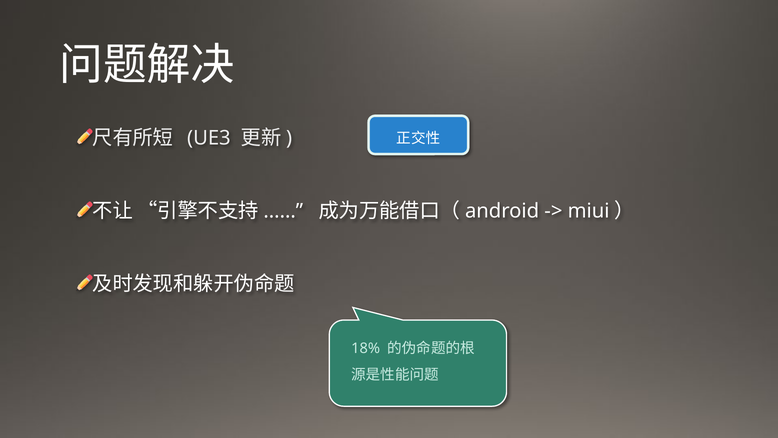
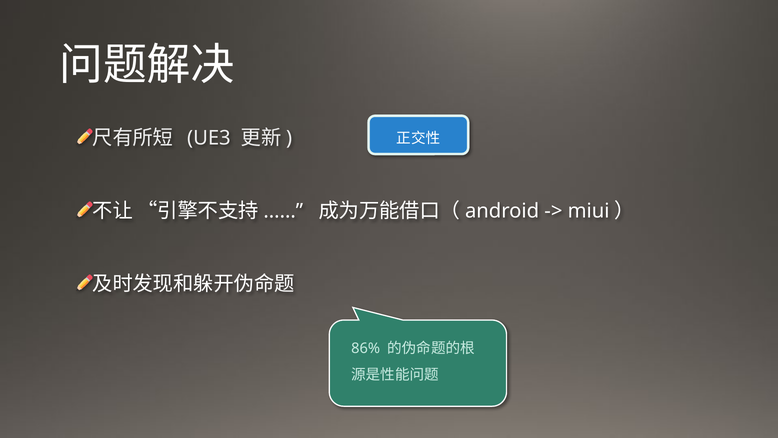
18%: 18% -> 86%
